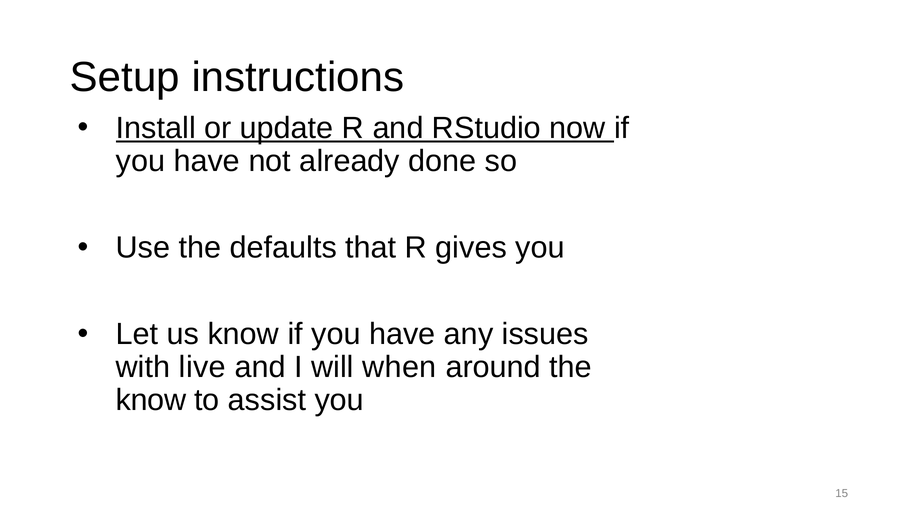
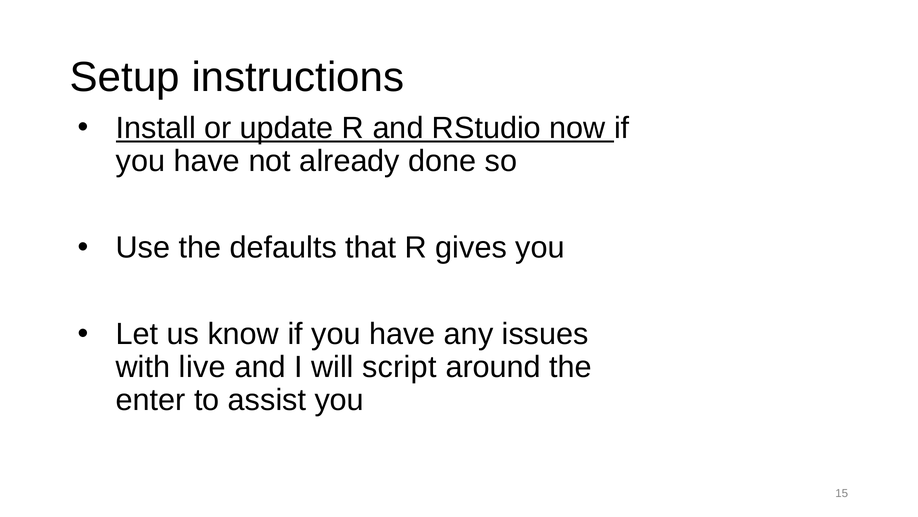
when: when -> script
know at (151, 400): know -> enter
